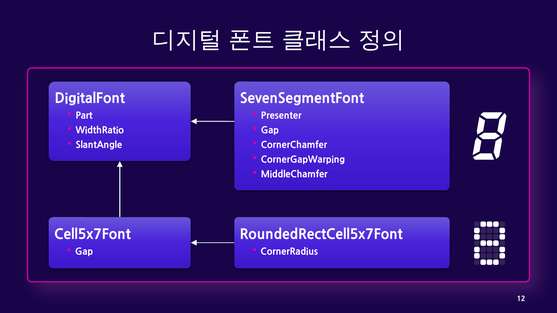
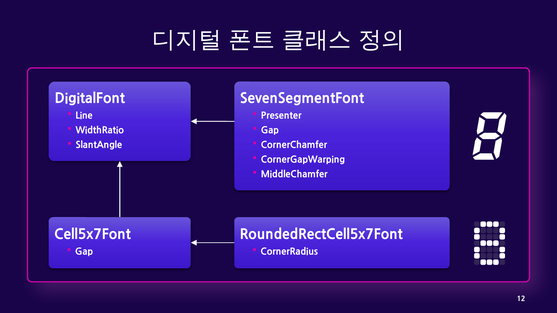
Part: Part -> Line
